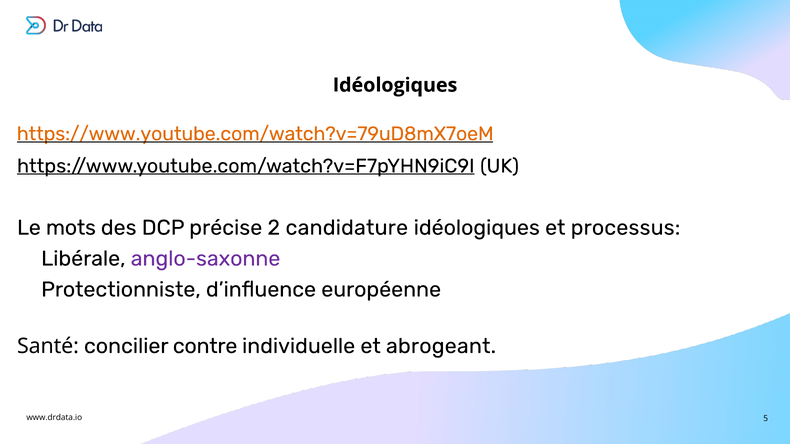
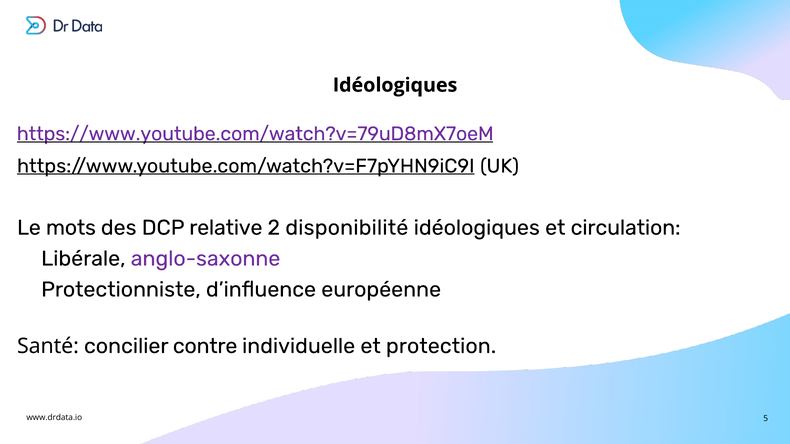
https://www.youtube.com/watch?v=79uD8mX7oeM colour: orange -> purple
précise: précise -> relative
candidature: candidature -> disponibilité
processus: processus -> circulation
abrogeant: abrogeant -> protection
